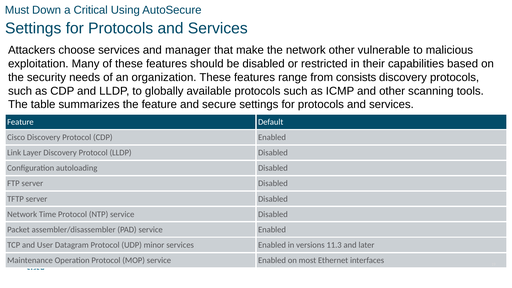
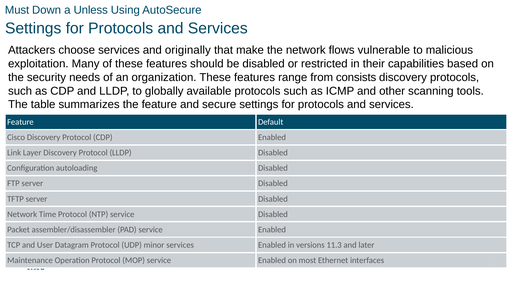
Critical: Critical -> Unless
manager: manager -> originally
network other: other -> flows
